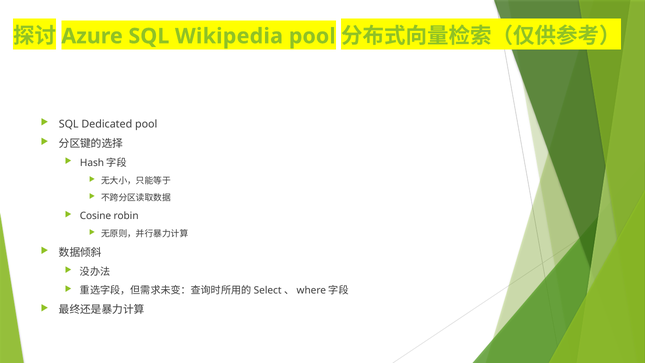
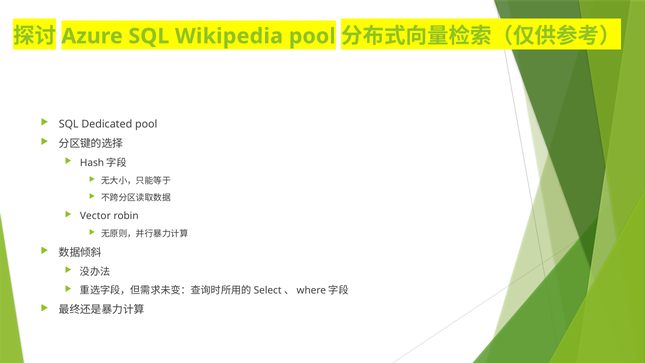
Cosine: Cosine -> Vector
